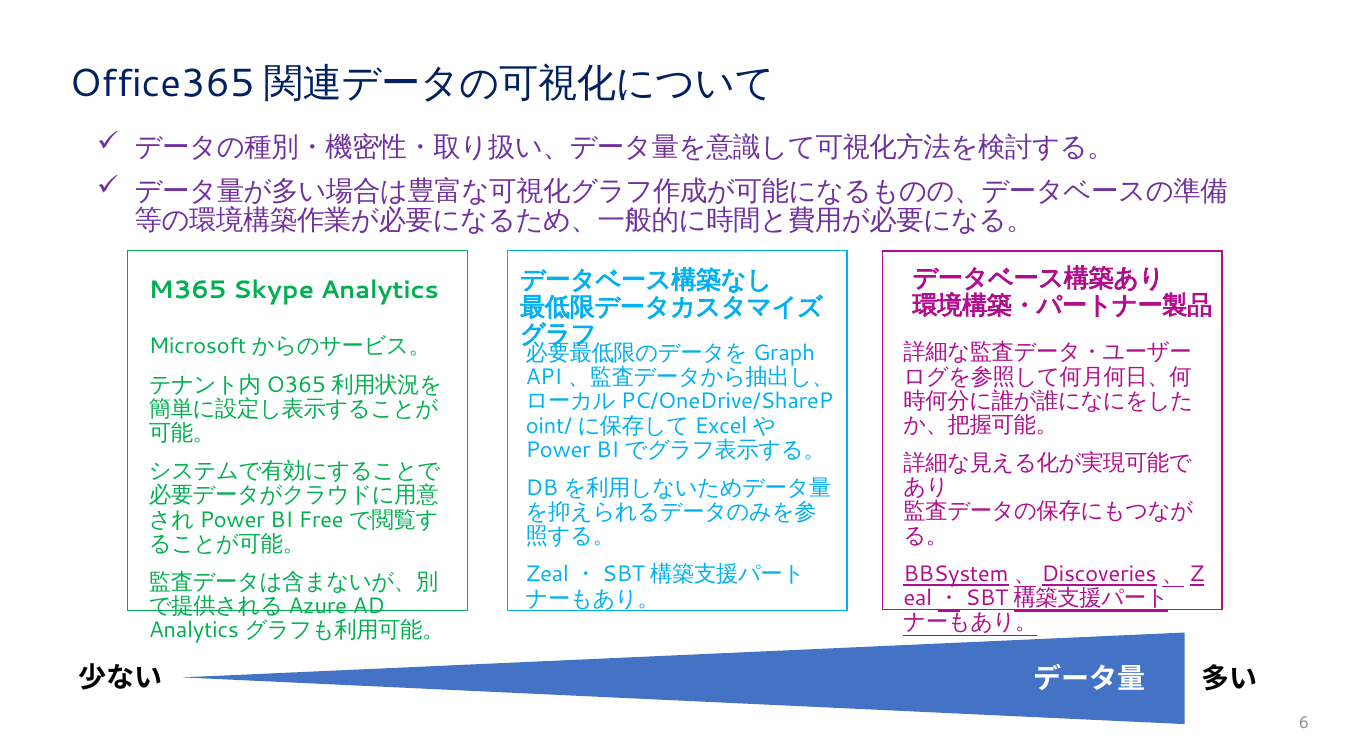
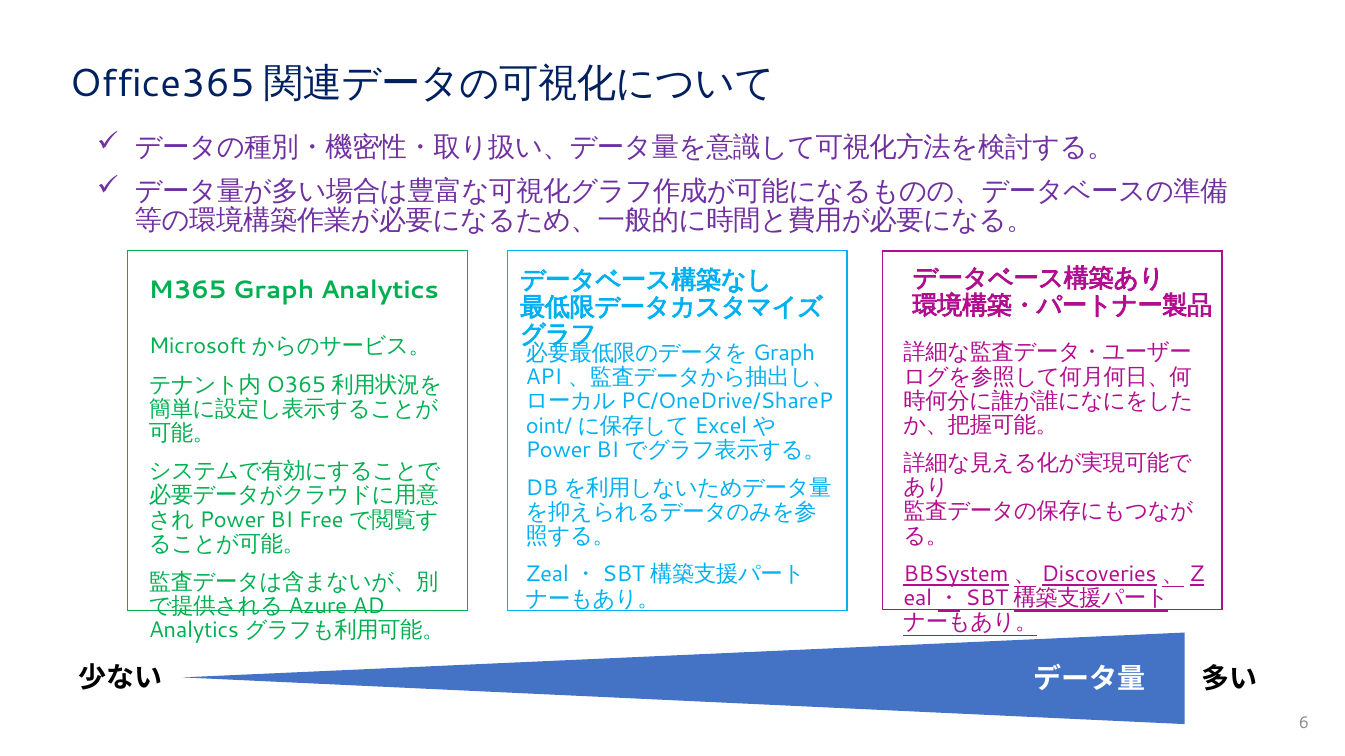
Skype: Skype -> Graph
